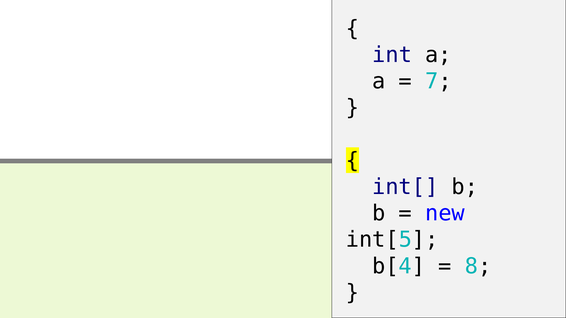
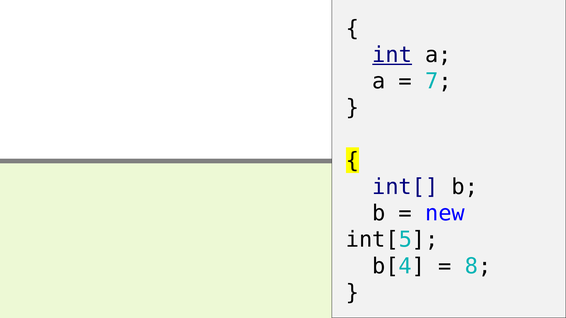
int underline: none -> present
